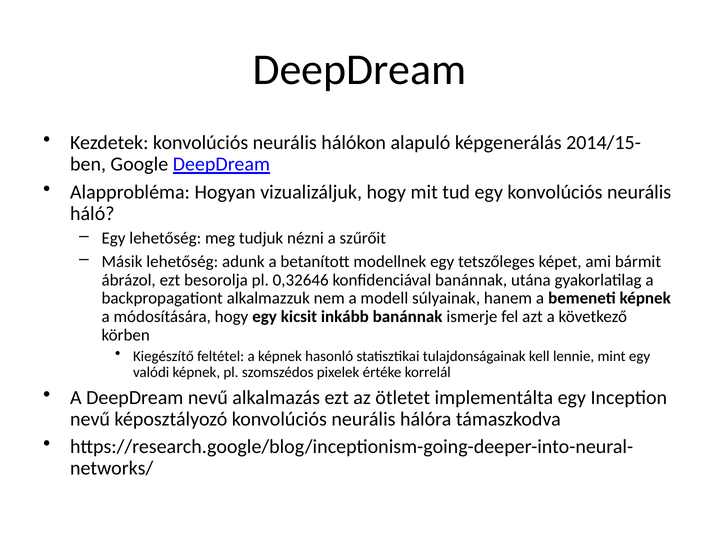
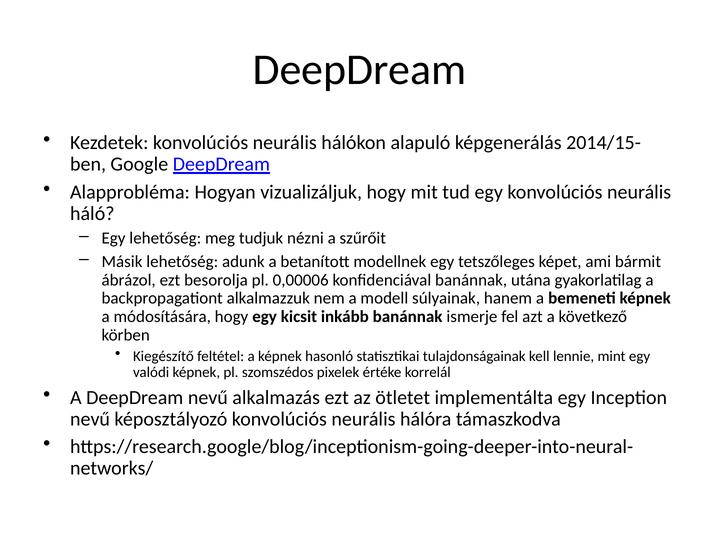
0,32646: 0,32646 -> 0,00006
